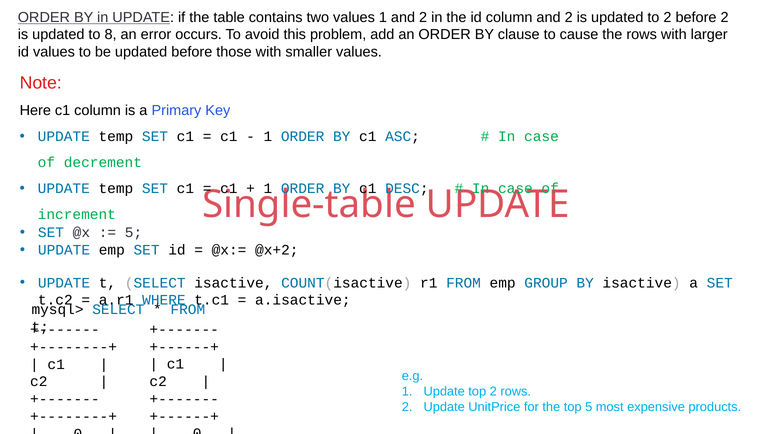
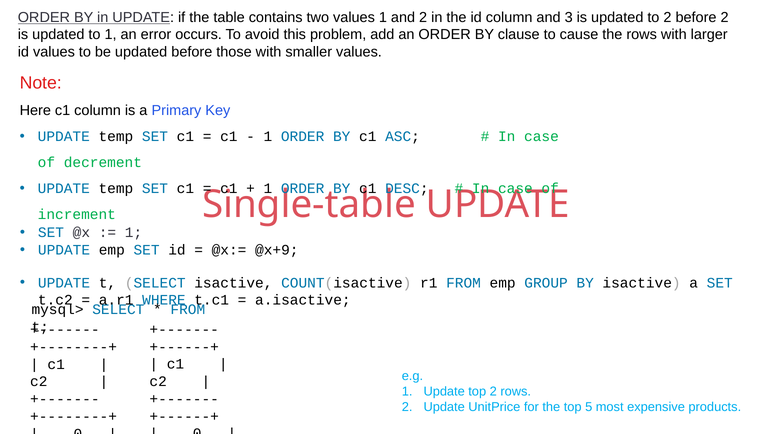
column and 2: 2 -> 3
to 8: 8 -> 1
5 at (134, 233): 5 -> 1
@x+2: @x+2 -> @x+9
